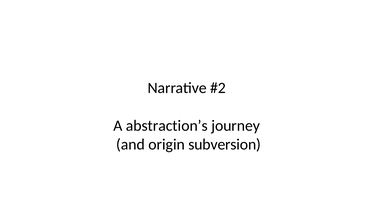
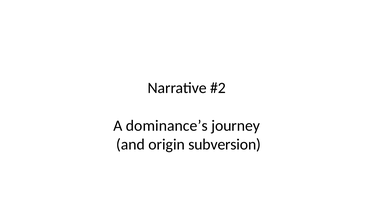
abstraction’s: abstraction’s -> dominance’s
